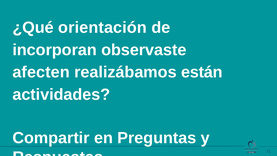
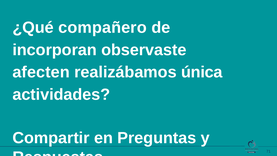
orientación: orientación -> compañero
están: están -> única
